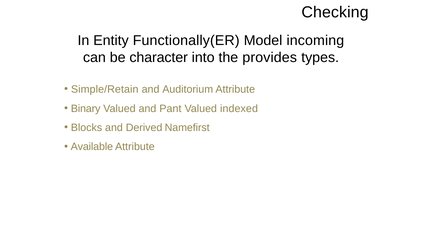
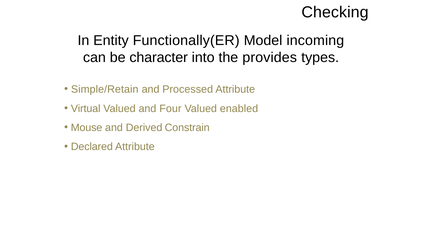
Auditorium: Auditorium -> Processed
Binary: Binary -> Virtual
Pant: Pant -> Four
indexed: indexed -> enabled
Blocks: Blocks -> Mouse
Namefirst: Namefirst -> Constrain
Available: Available -> Declared
